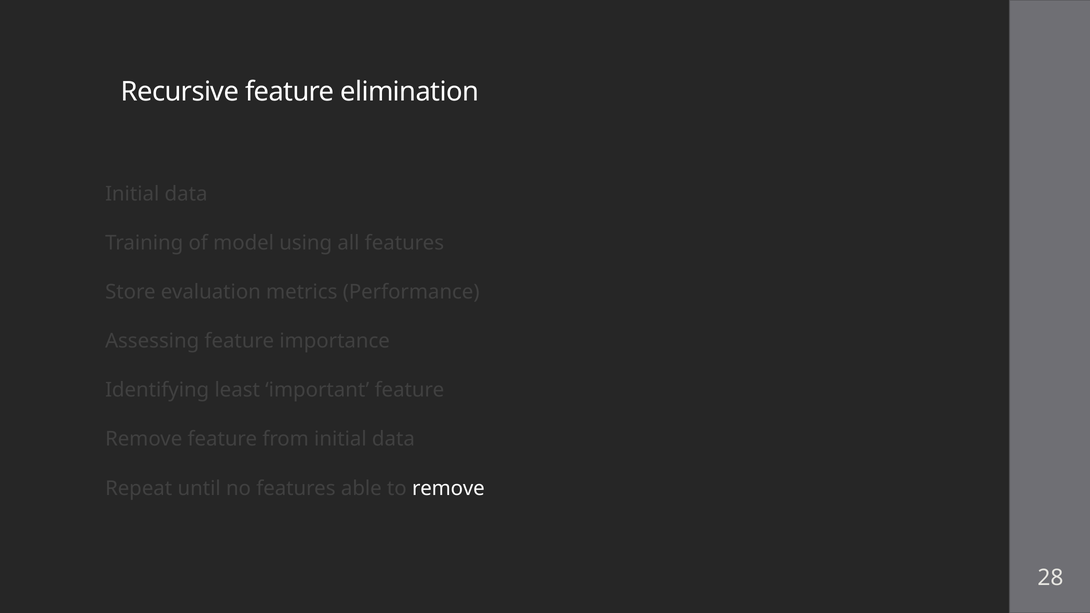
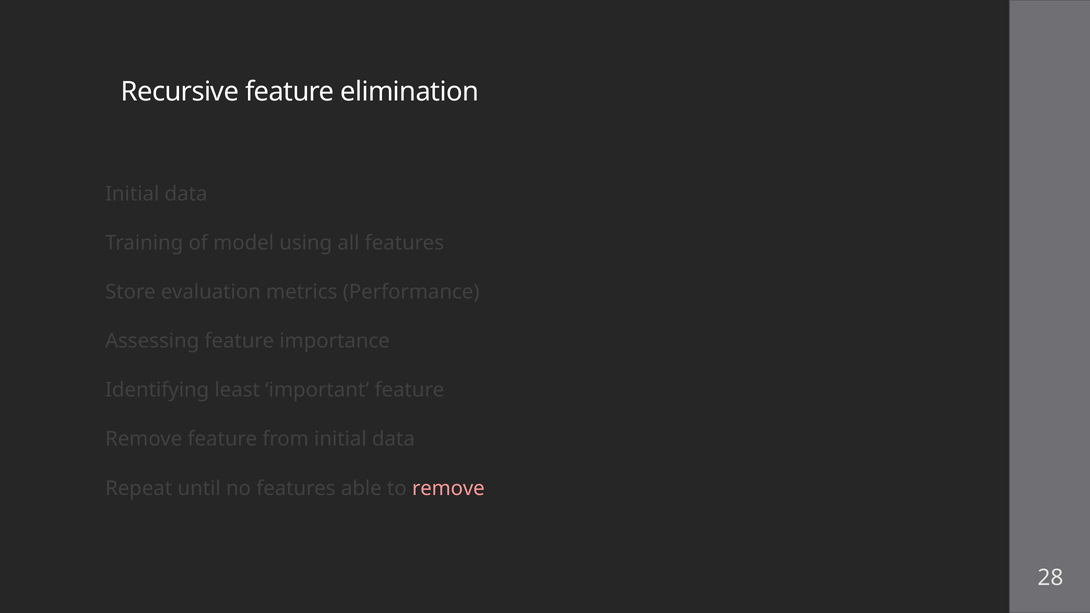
remove at (448, 488) colour: white -> pink
